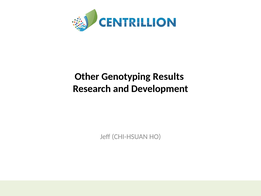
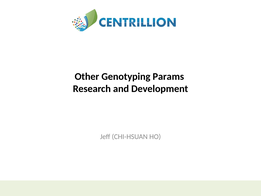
Results: Results -> Params
